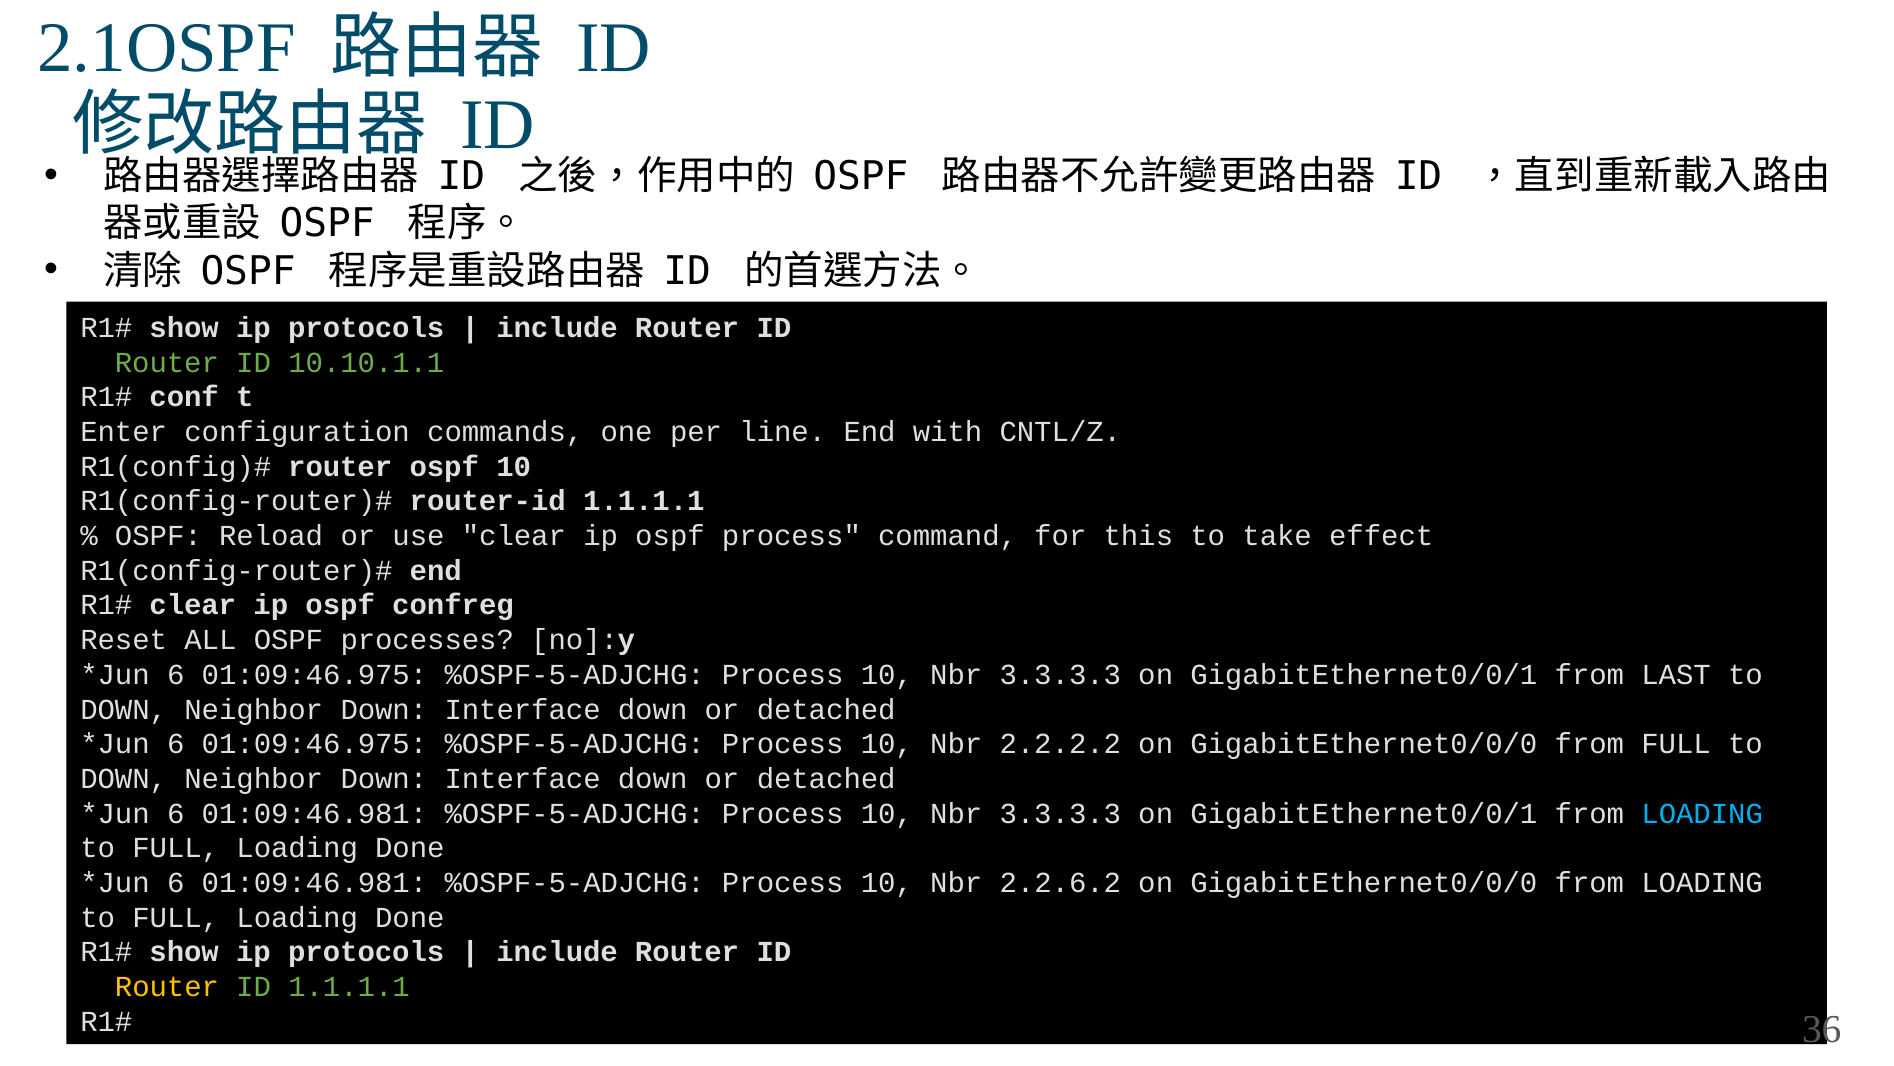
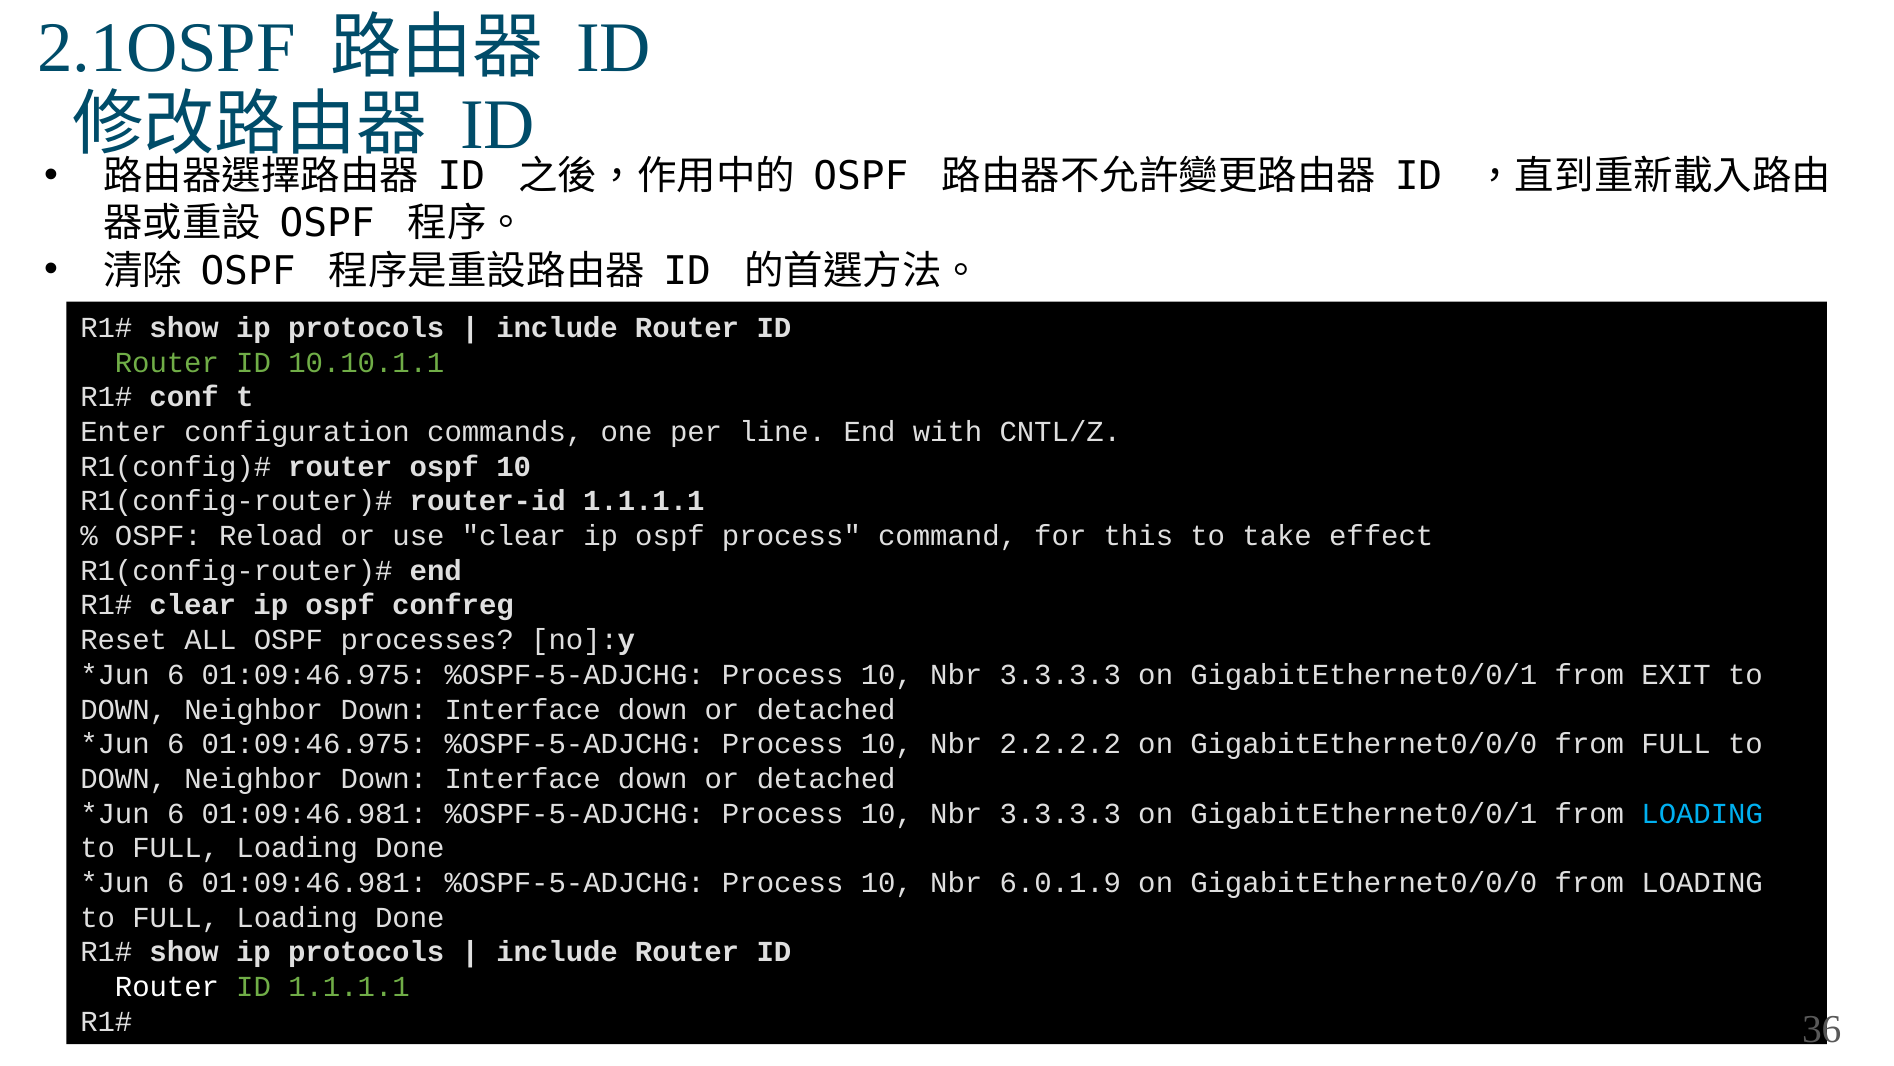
LAST: LAST -> EXIT
2.2.6.2: 2.2.6.2 -> 6.0.1.9
Router at (167, 986) colour: yellow -> white
